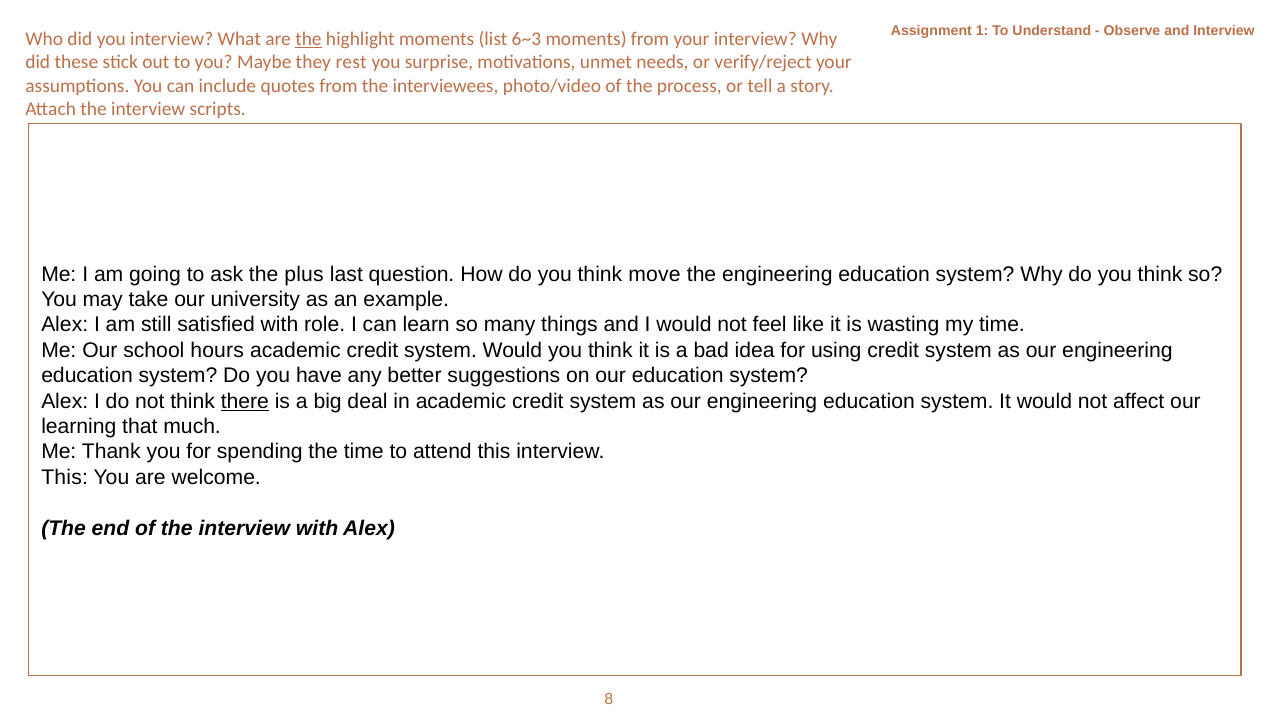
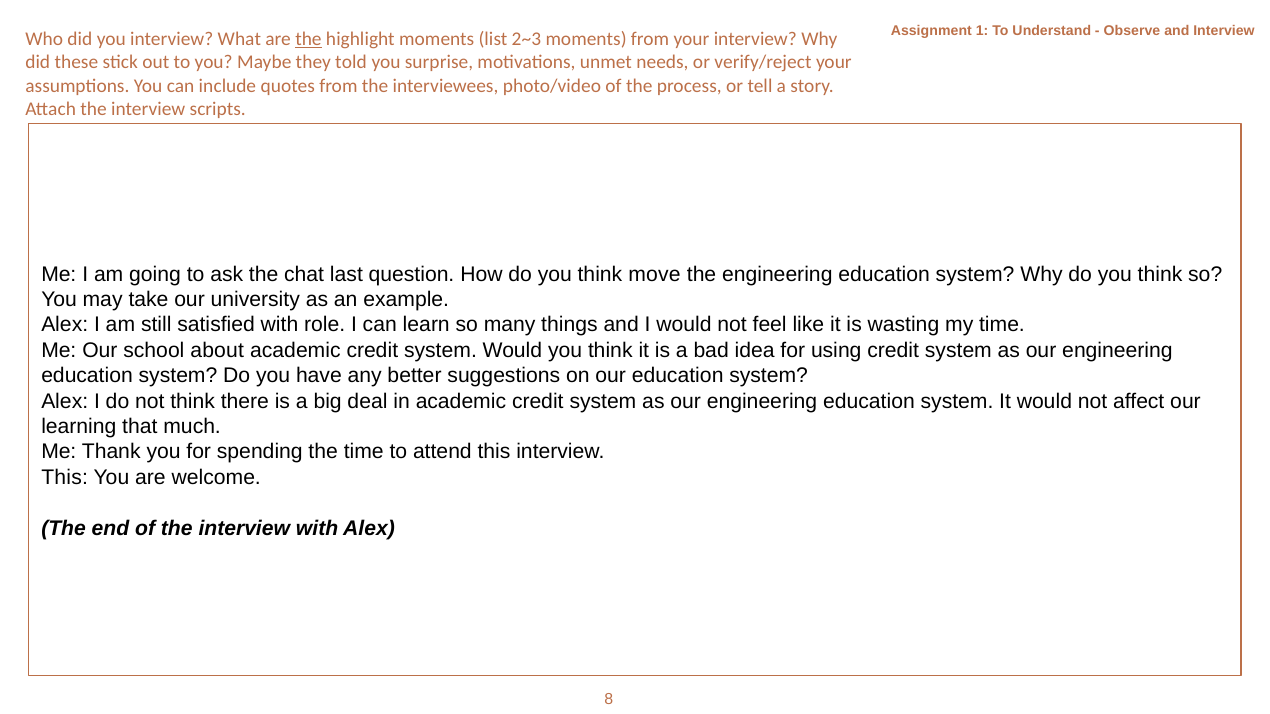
6~3: 6~3 -> 2~3
rest: rest -> told
plus: plus -> chat
hours: hours -> about
there underline: present -> none
